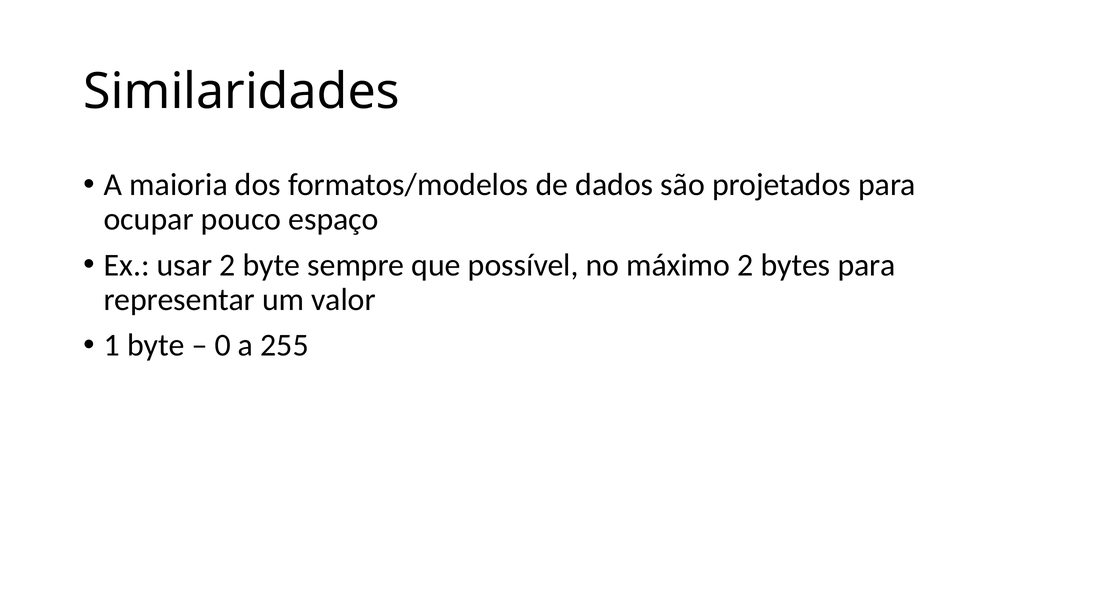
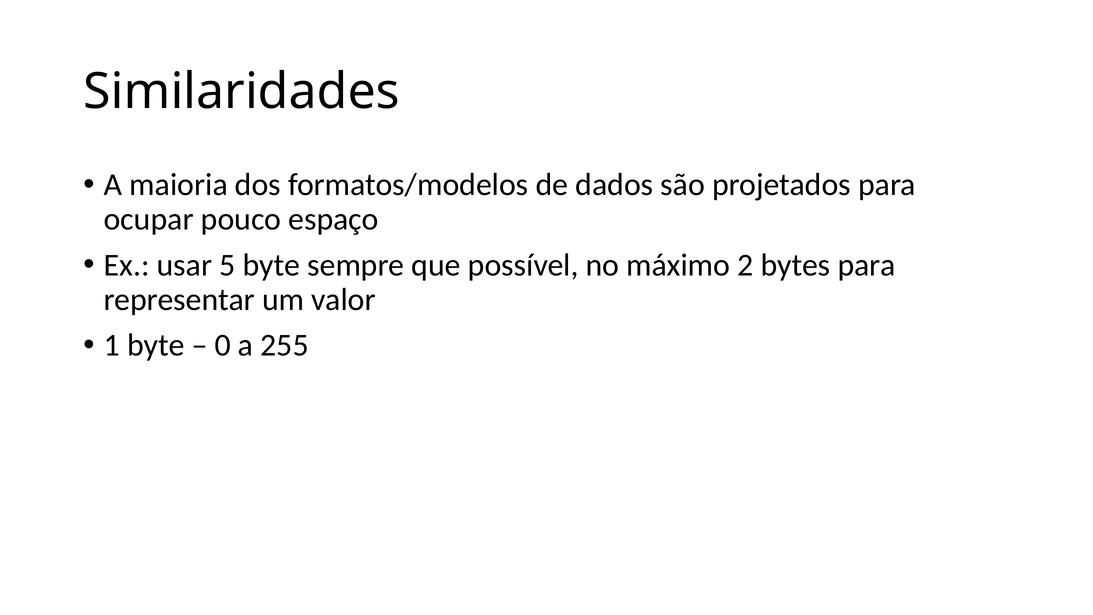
usar 2: 2 -> 5
